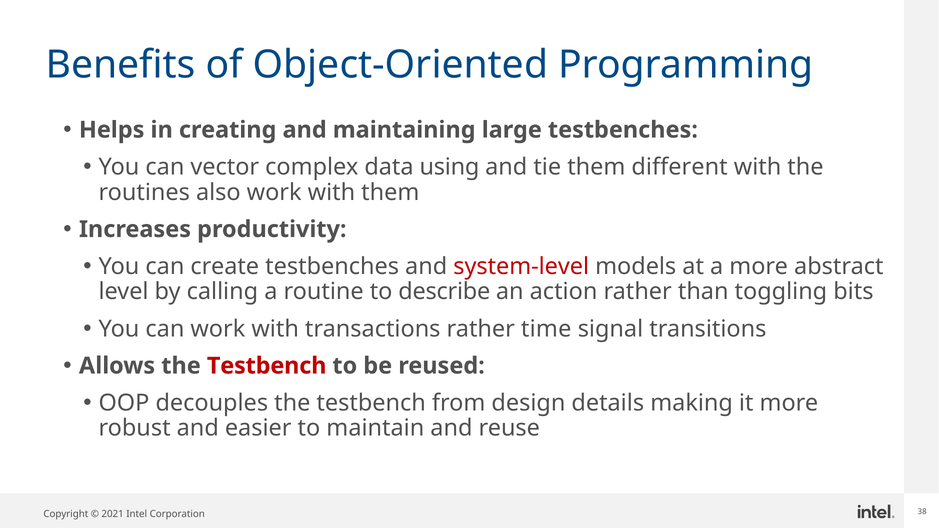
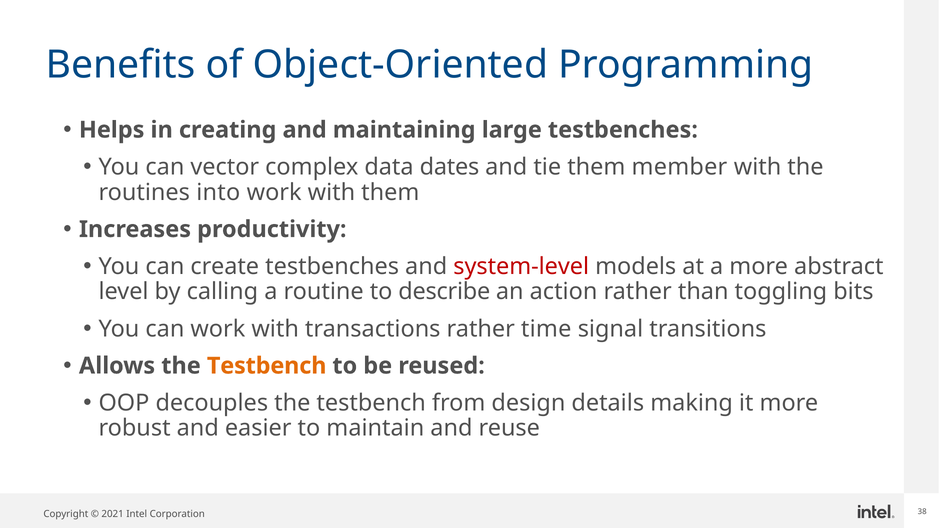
using: using -> dates
different: different -> member
also: also -> into
Testbench at (267, 366) colour: red -> orange
